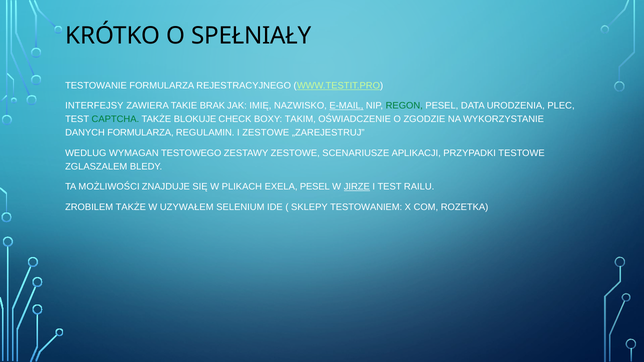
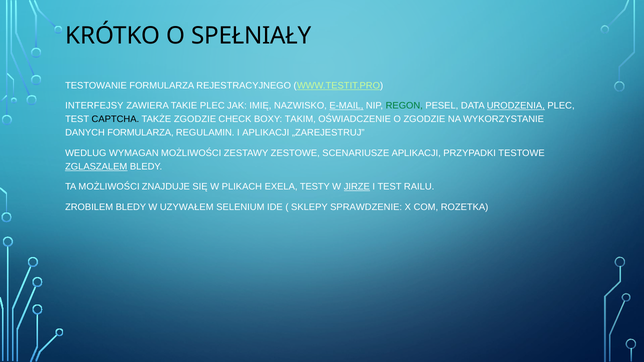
TAKIE BRAK: BRAK -> PLEC
URODZENIA underline: none -> present
CAPTCHA colour: green -> black
TAKŻE BLOKUJE: BLOKUJE -> ZGODZIE
I ZESTOWE: ZESTOWE -> APLIKACJI
WYMAGAN TESTOWEGO: TESTOWEGO -> MOŻLIWOŚCI
ZGLASZALEM underline: none -> present
EXELA PESEL: PESEL -> TESTY
ZROBILEM TAKŻE: TAKŻE -> BLEDY
TESTOWANIEM: TESTOWANIEM -> SPRAWDZENIE
